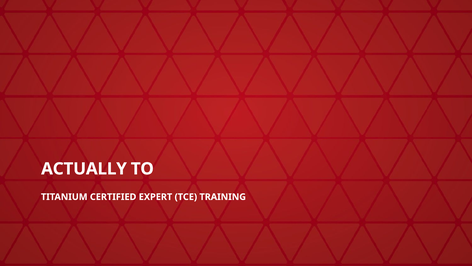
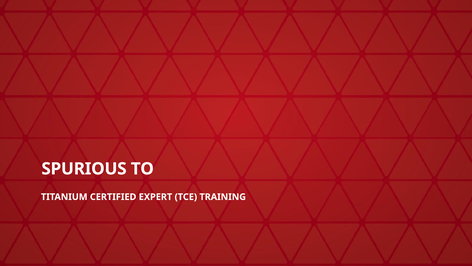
ACTUALLY: ACTUALLY -> SPURIOUS
